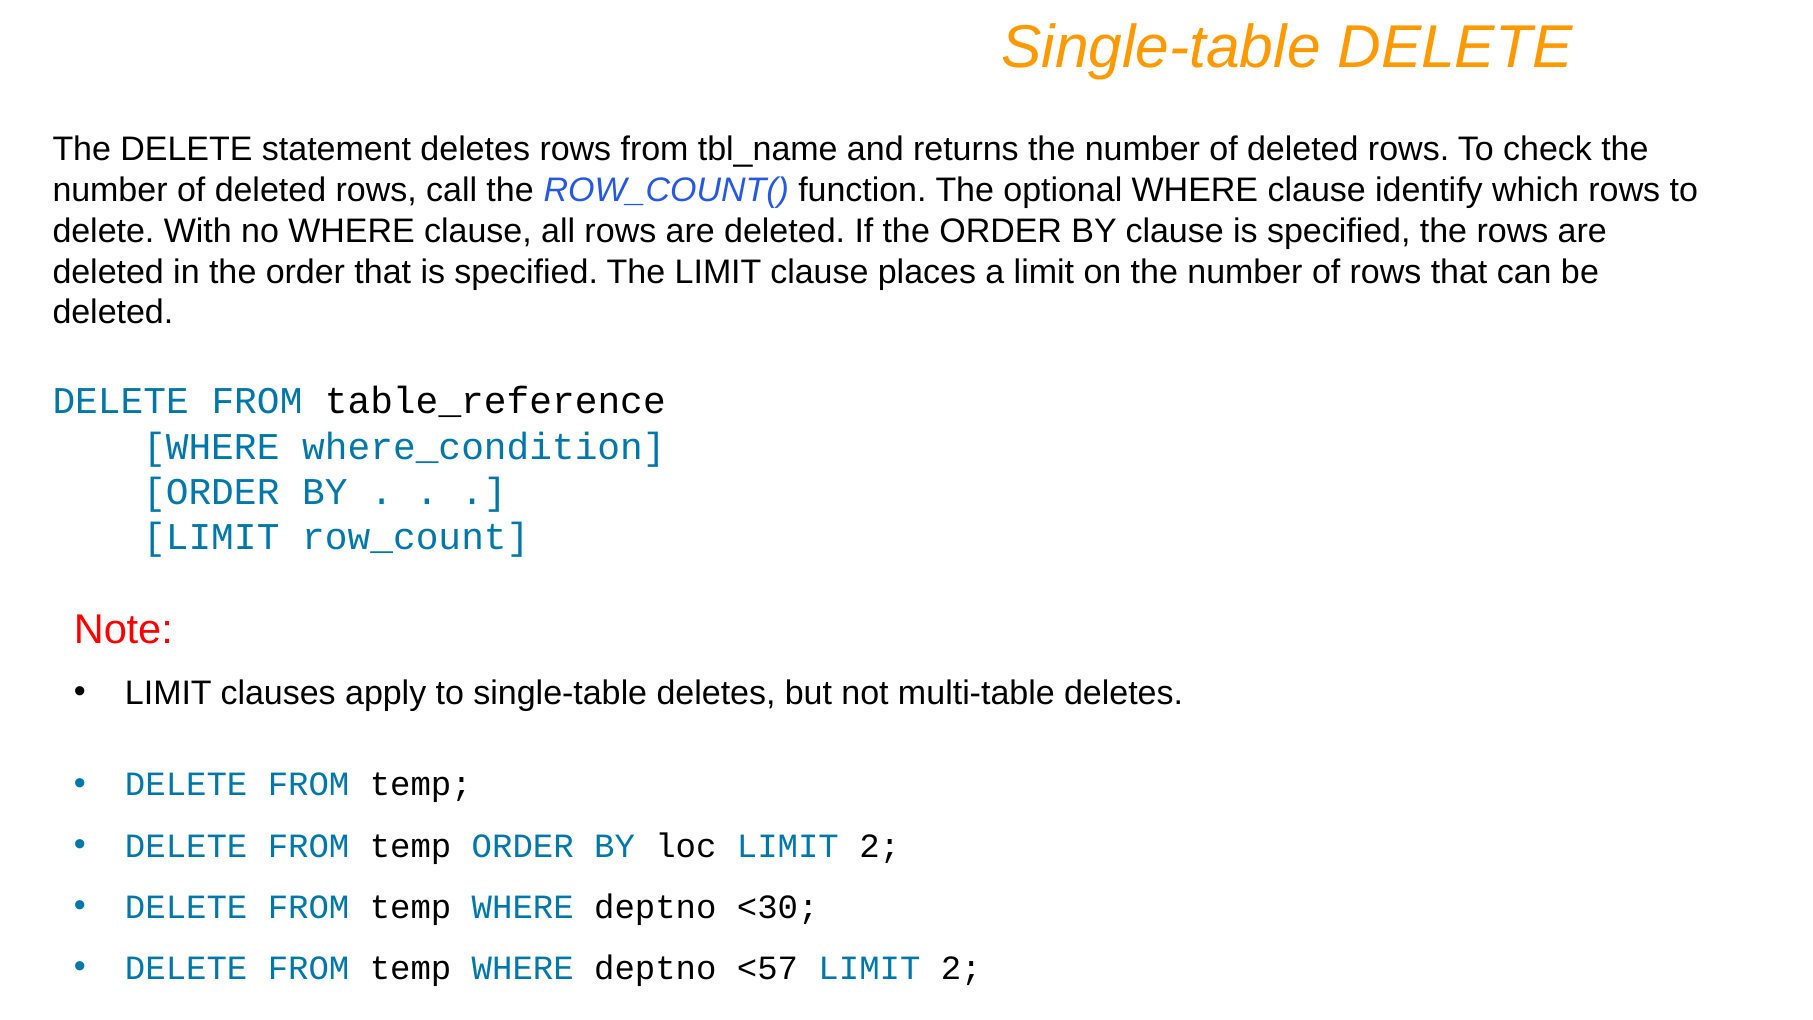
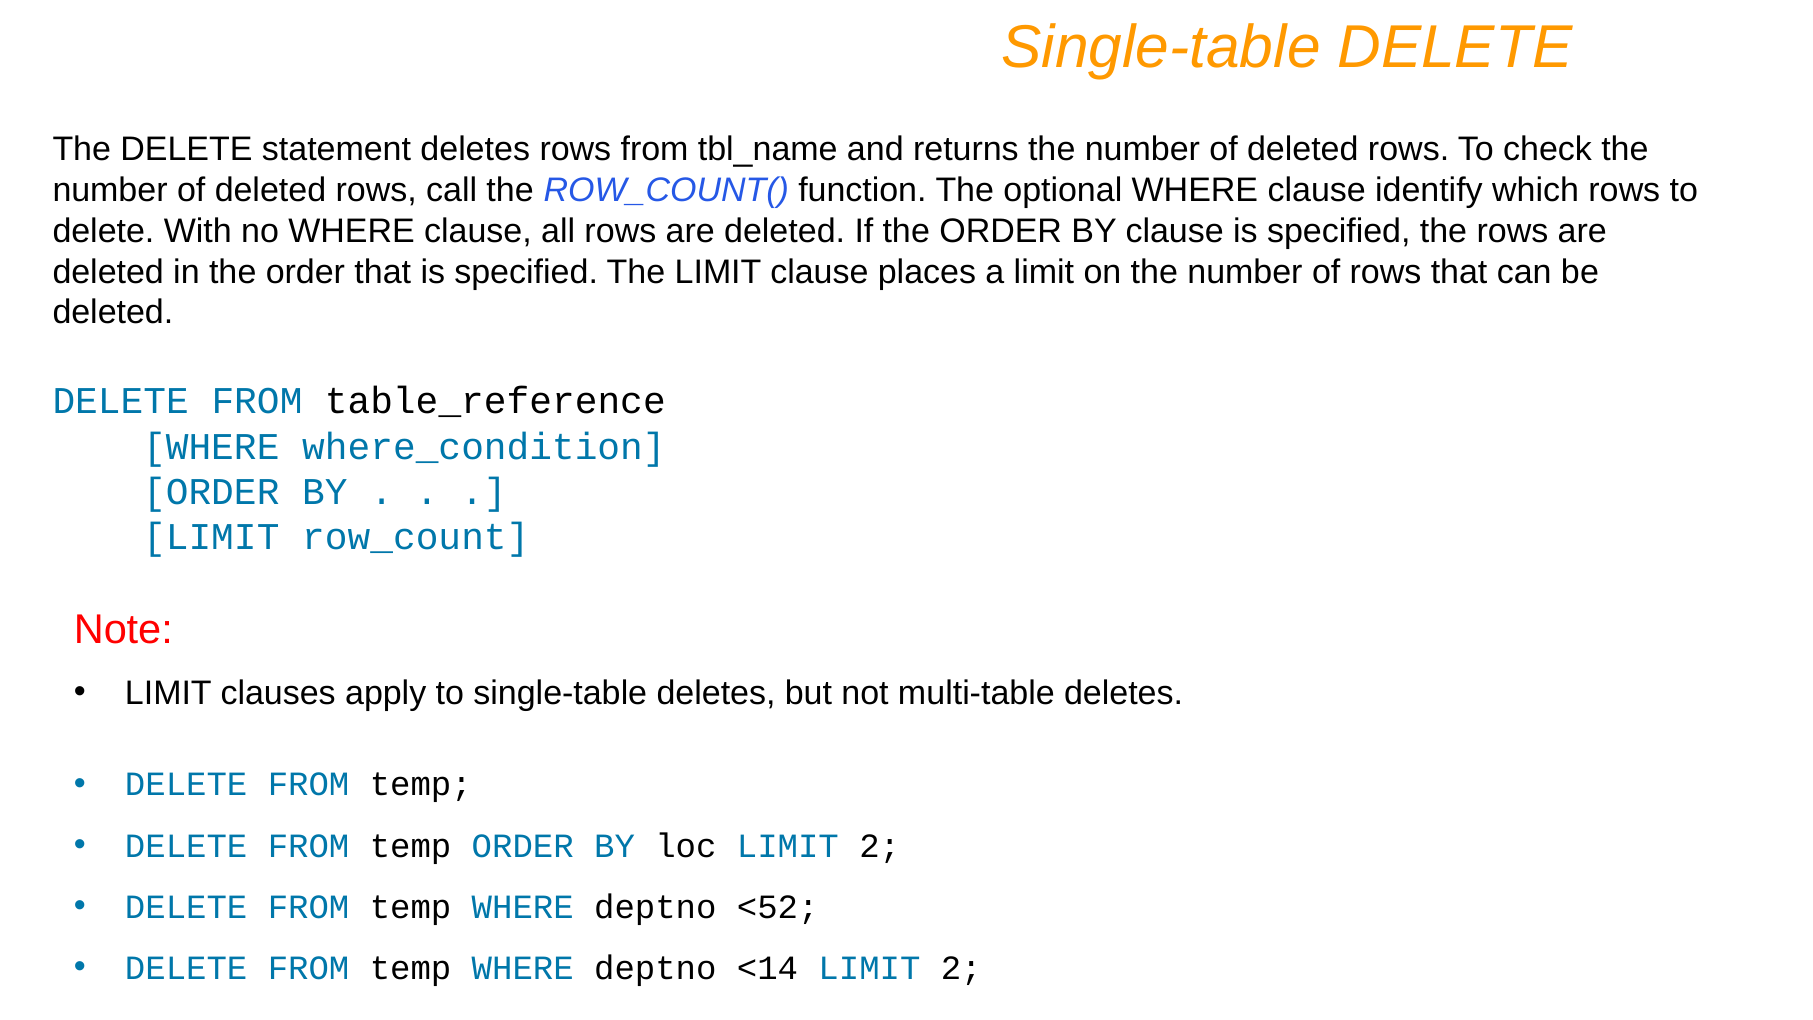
<30: <30 -> <52
<57: <57 -> <14
